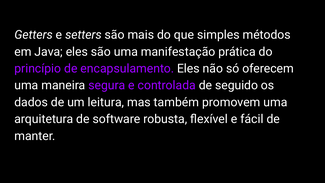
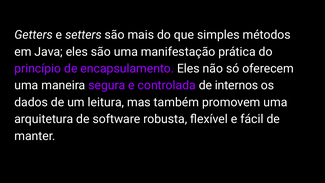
seguido: seguido -> internos
